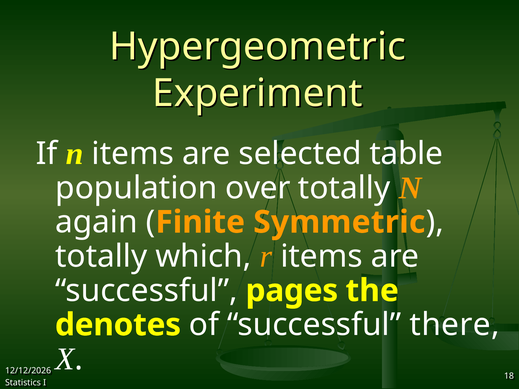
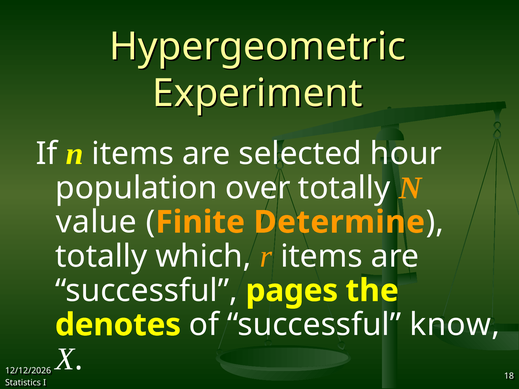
table: table -> hour
again: again -> value
Symmetric: Symmetric -> Determine
there: there -> know
